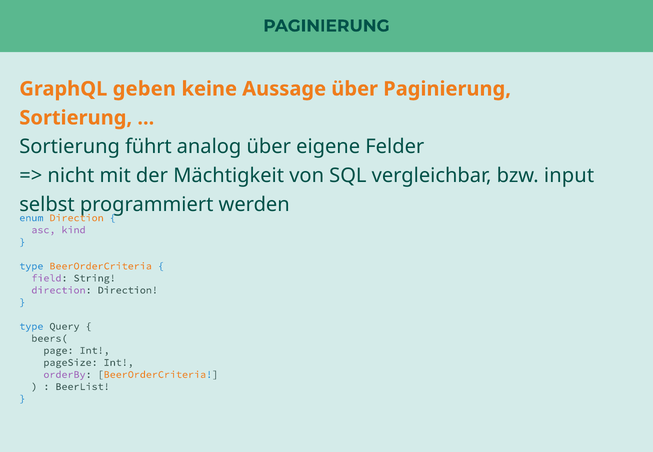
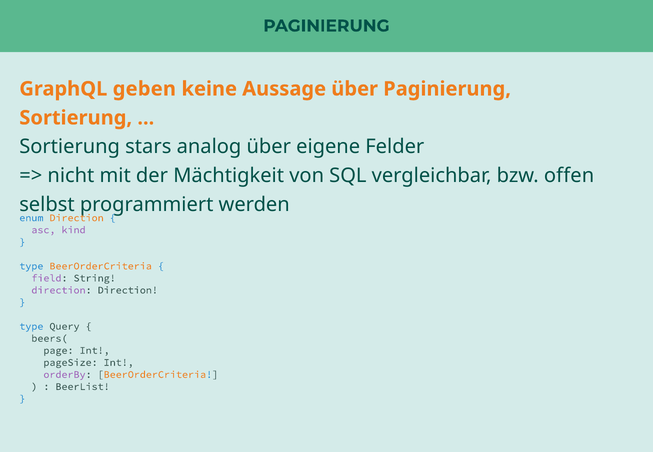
führt: führt -> stars
input: input -> offen
